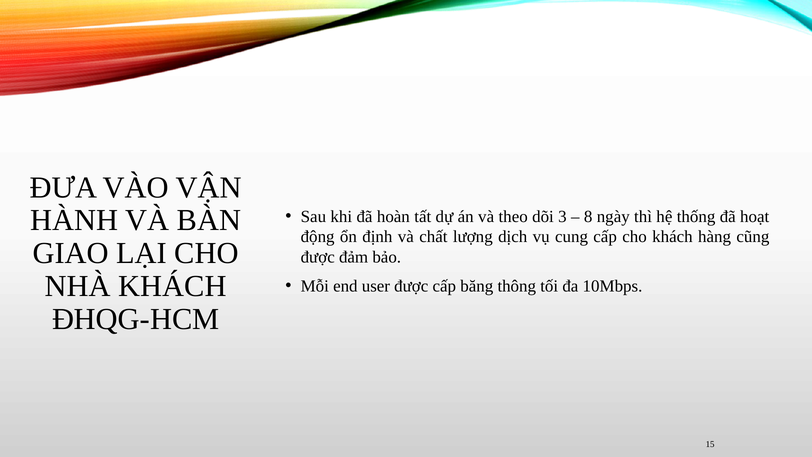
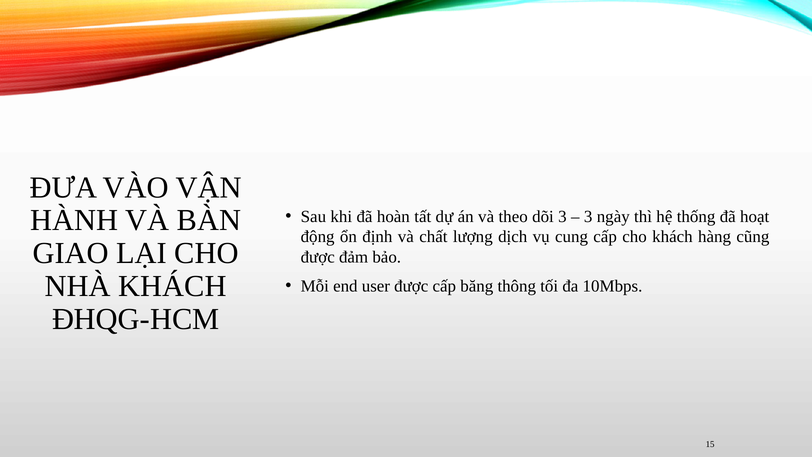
8 at (588, 216): 8 -> 3
